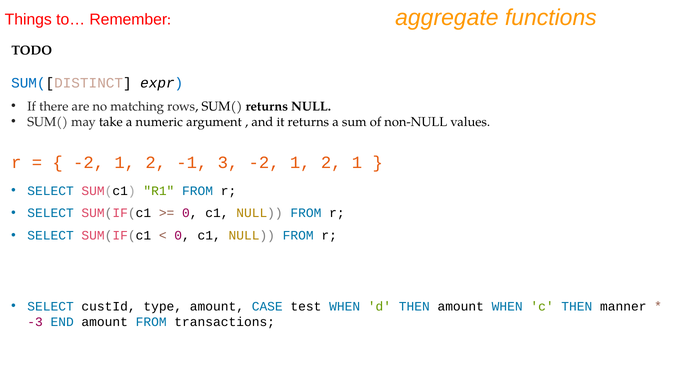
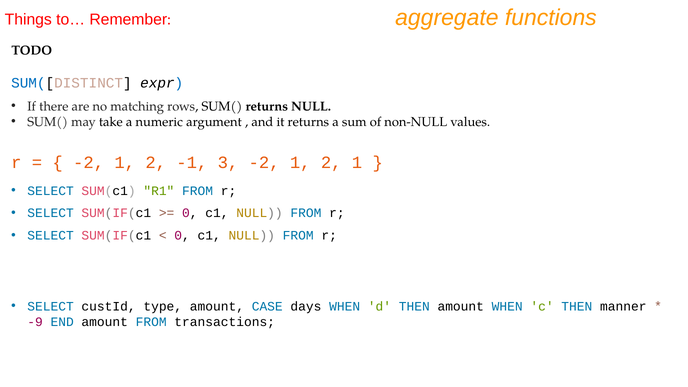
test: test -> days
-3: -3 -> -9
